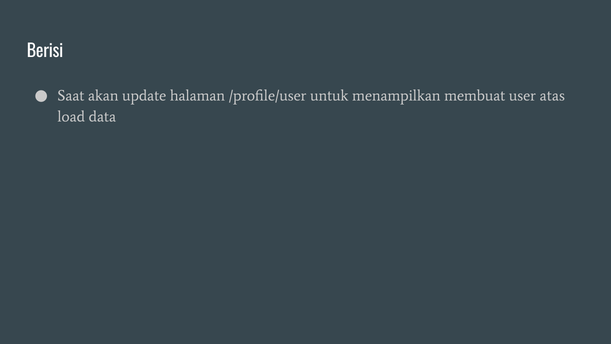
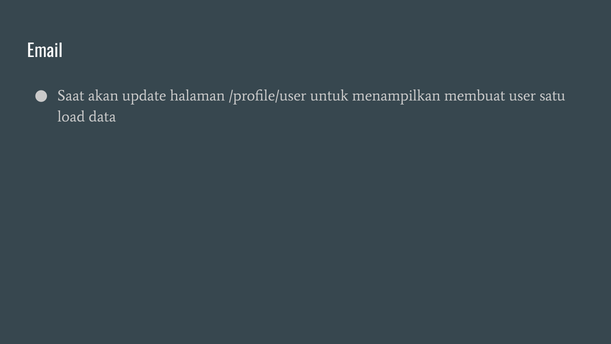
Berisi: Berisi -> Email
atas: atas -> satu
